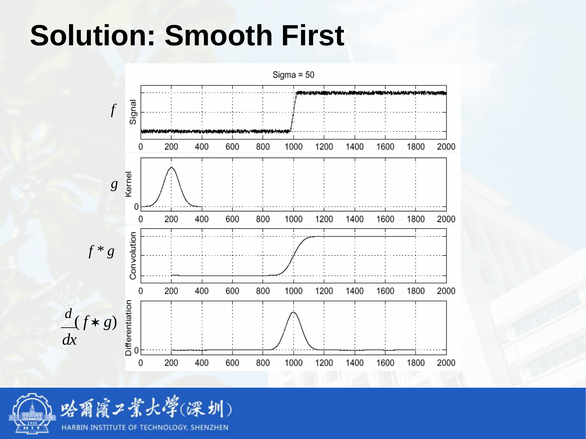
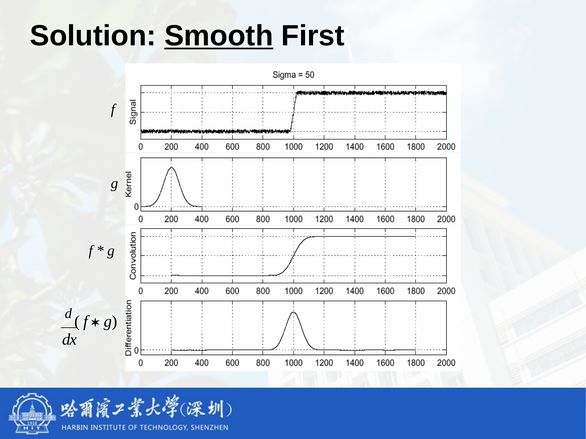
Smooth underline: none -> present
